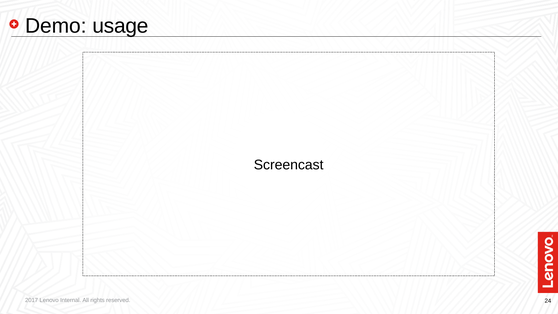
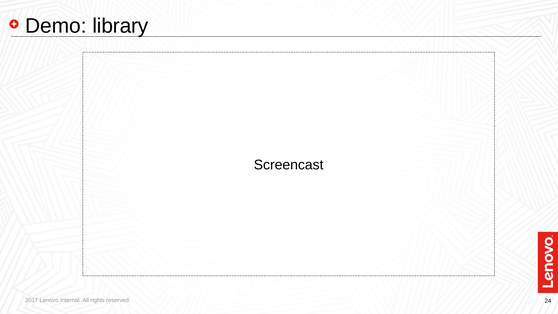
usage: usage -> library
